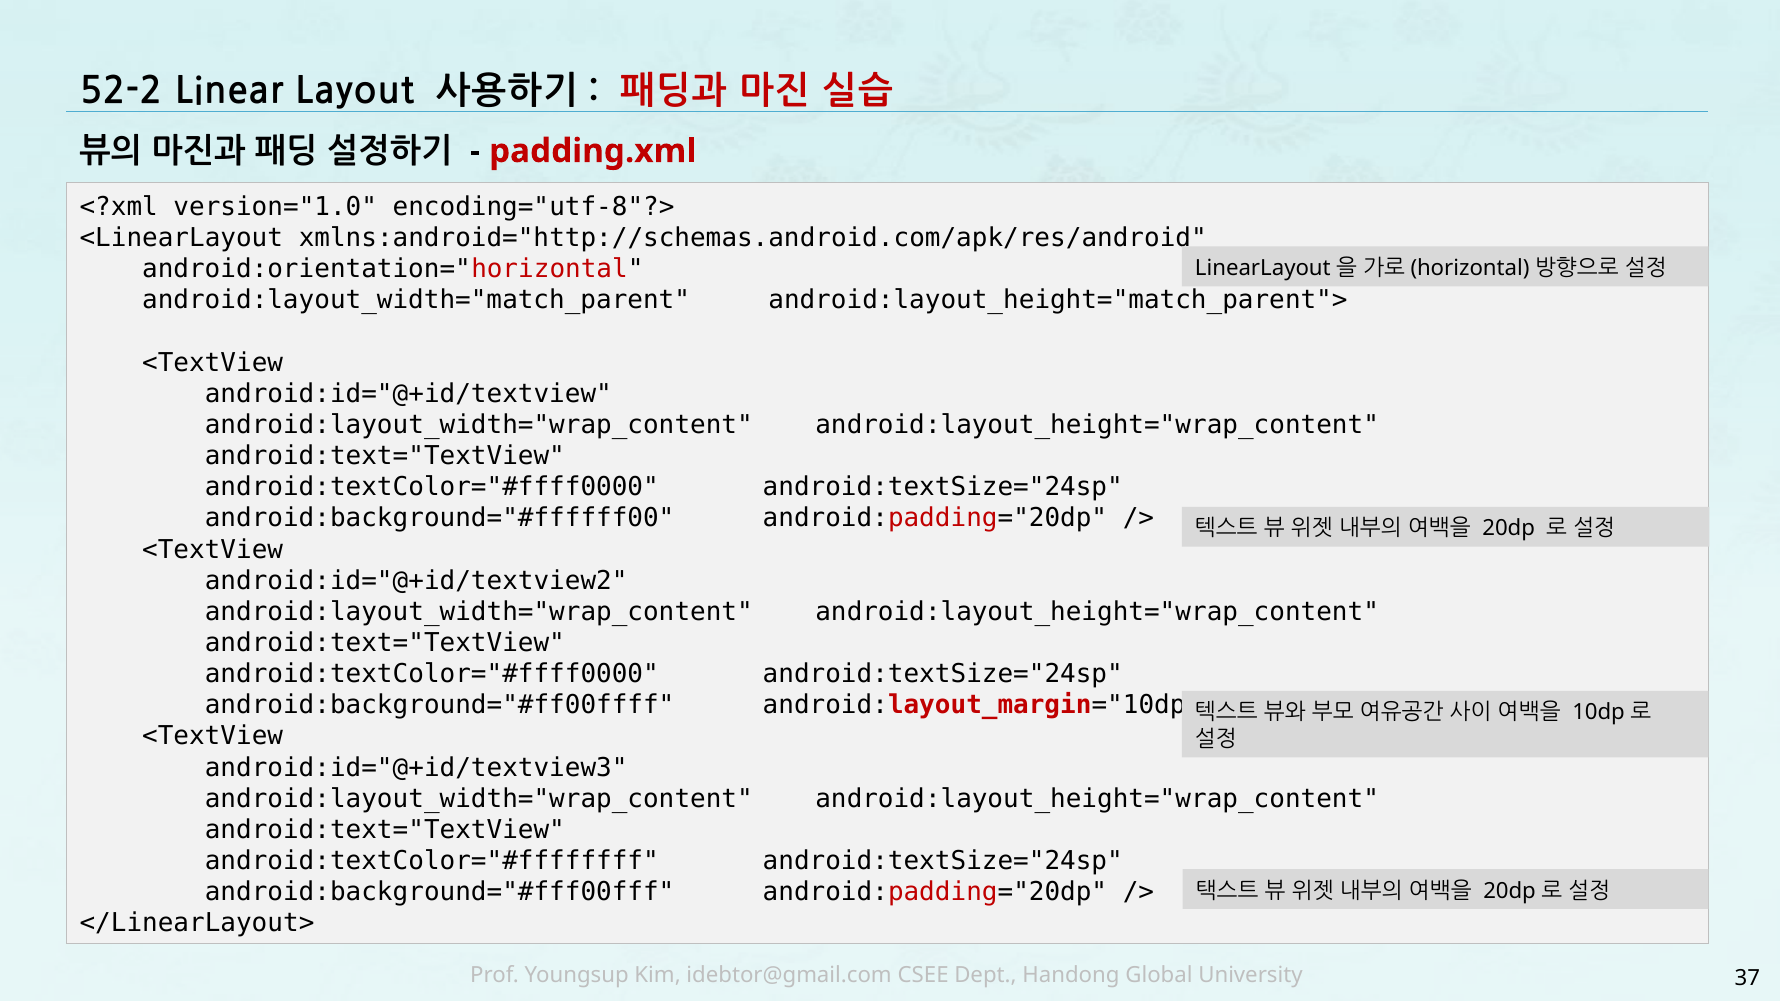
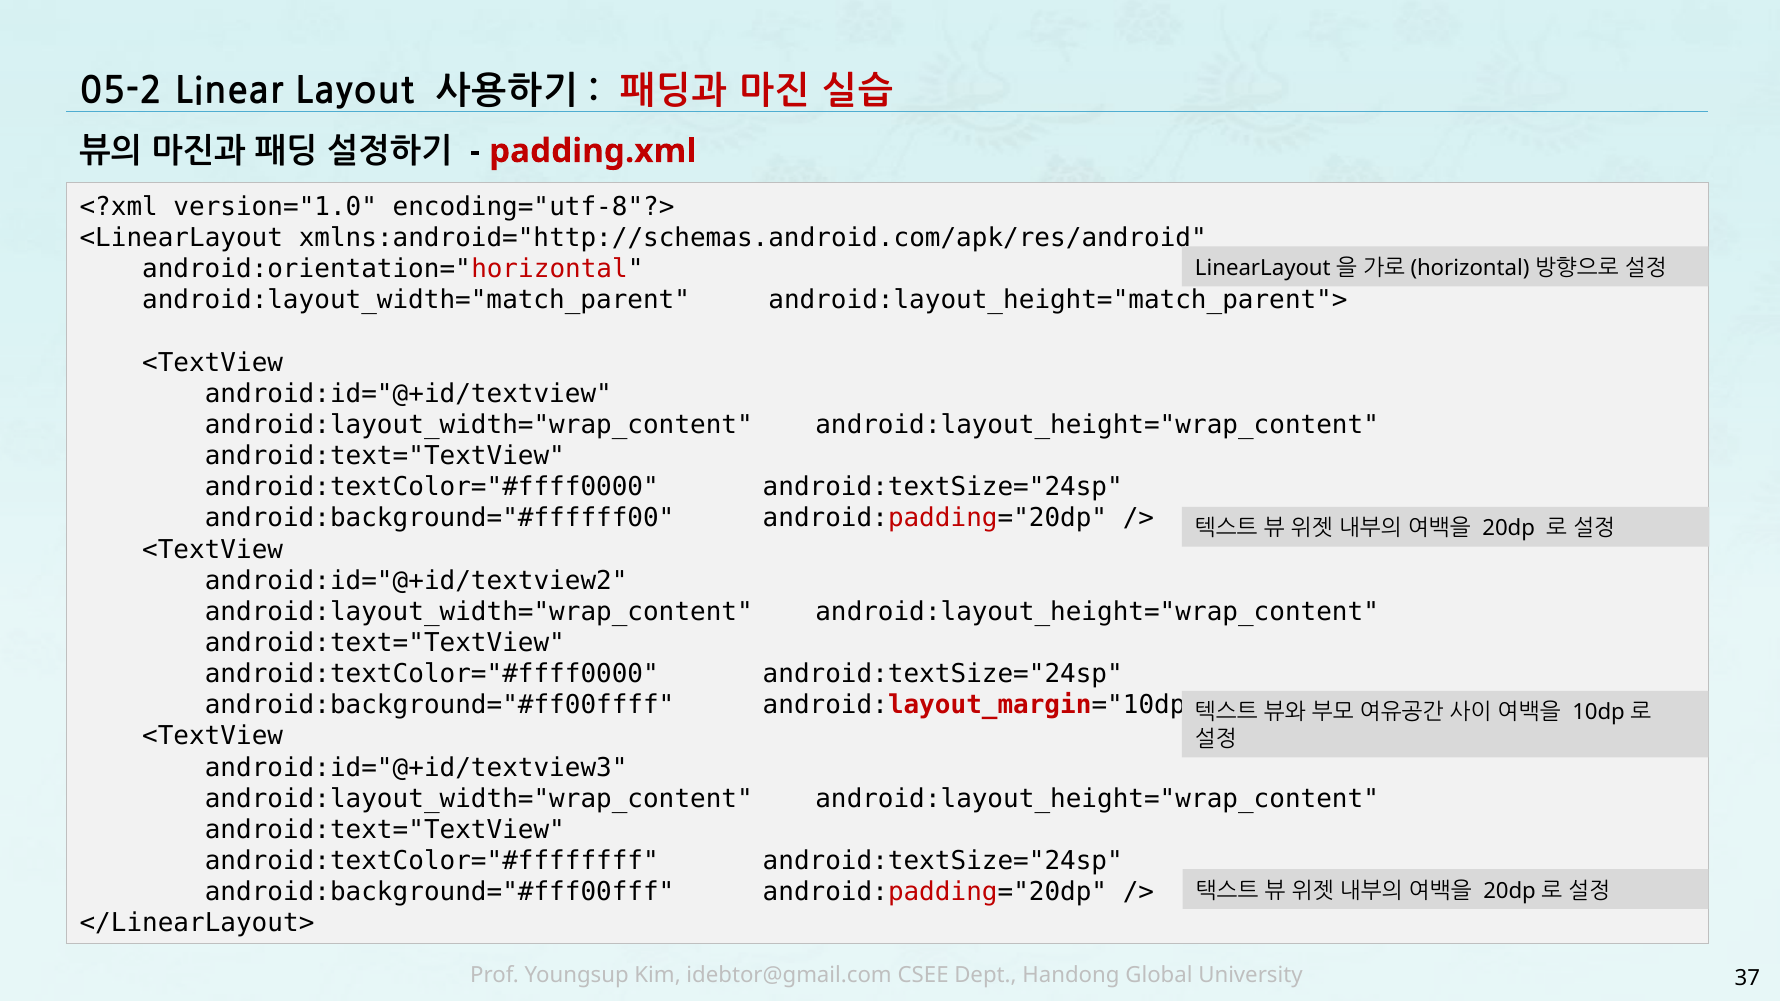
52-2: 52-2 -> 05-2
